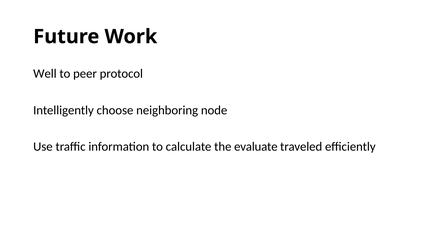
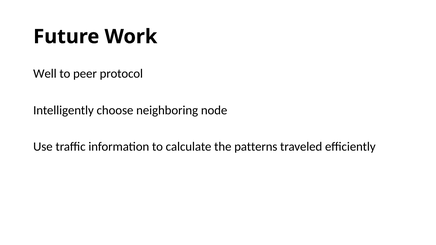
evaluate: evaluate -> patterns
